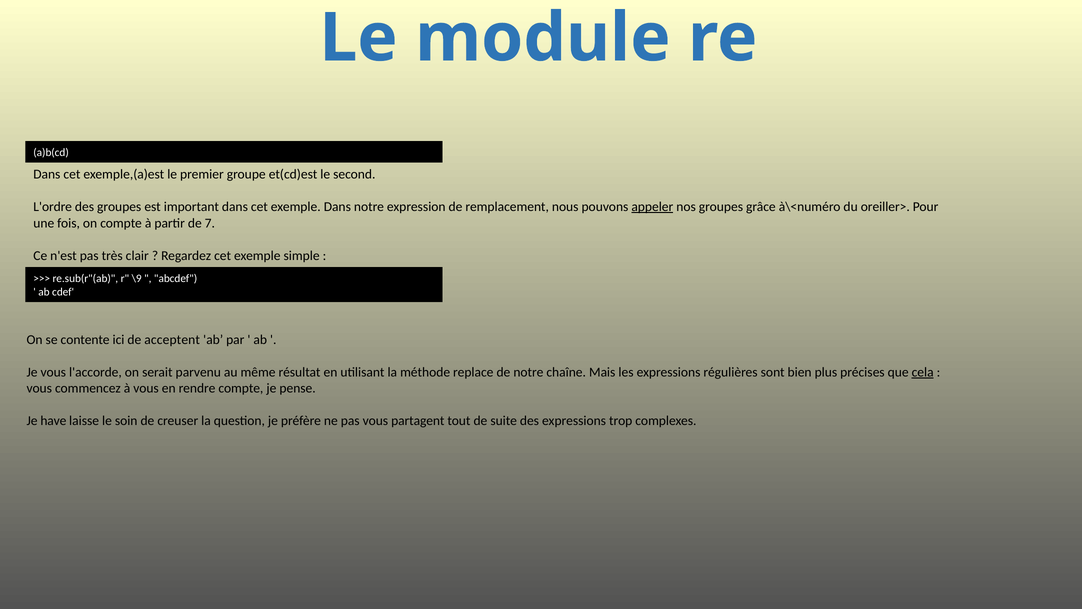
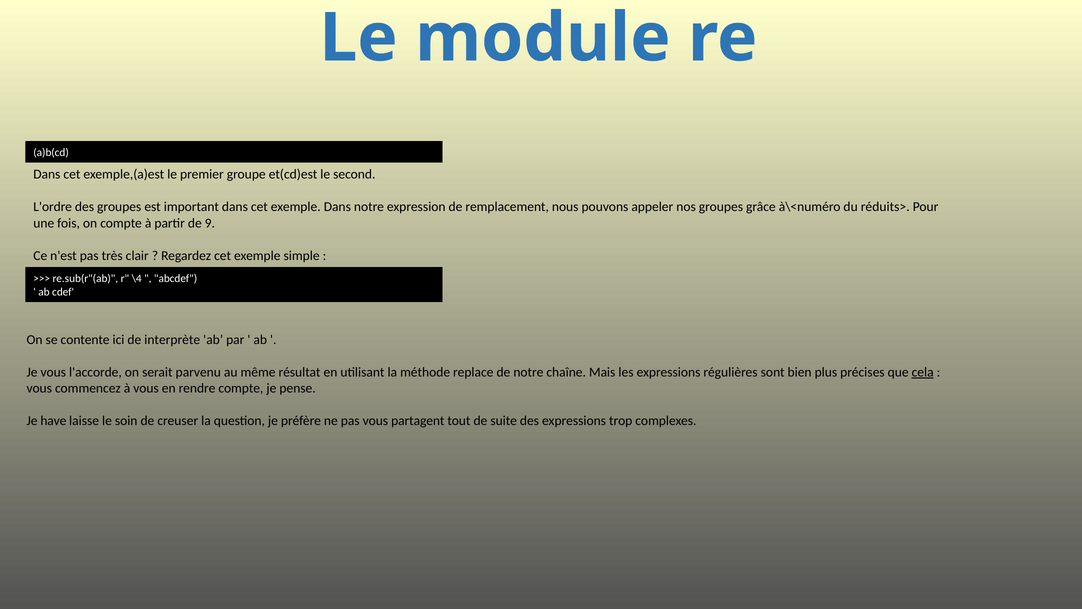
appeler underline: present -> none
oreiller>: oreiller> -> réduits>
7: 7 -> 9
\9: \9 -> \4
acceptent: acceptent -> interprète
